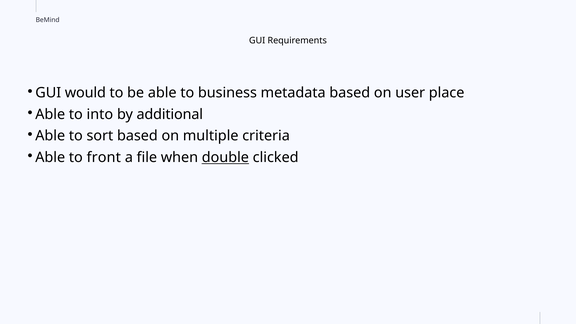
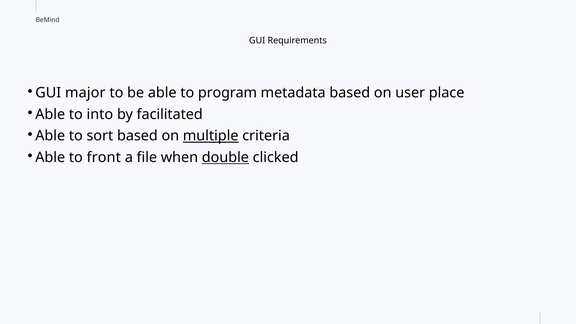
would: would -> major
business: business -> program
additional: additional -> facilitated
multiple underline: none -> present
